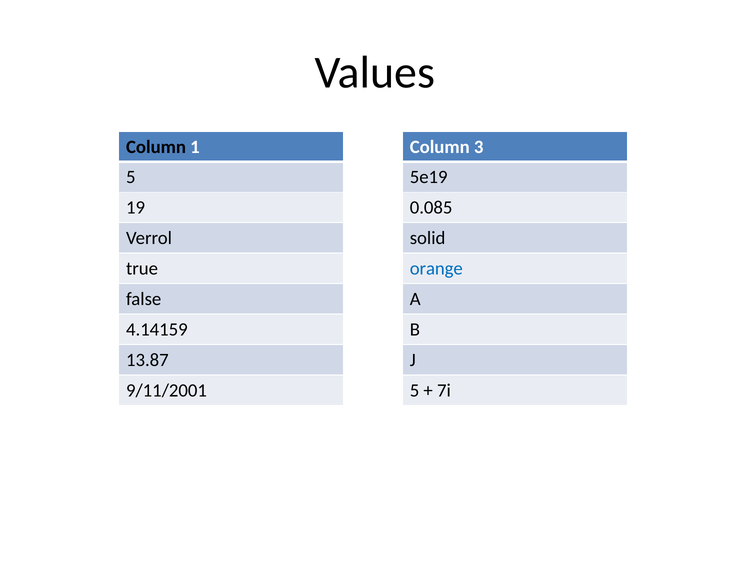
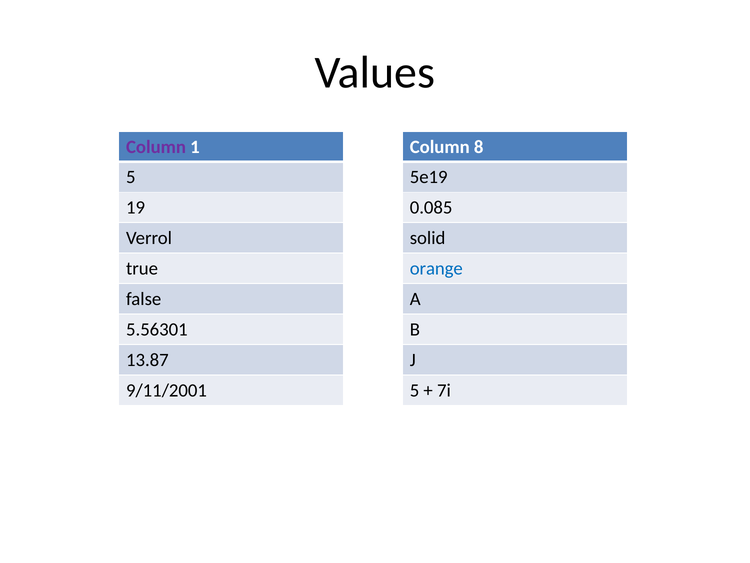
Column at (156, 147) colour: black -> purple
3: 3 -> 8
4.14159: 4.14159 -> 5.56301
